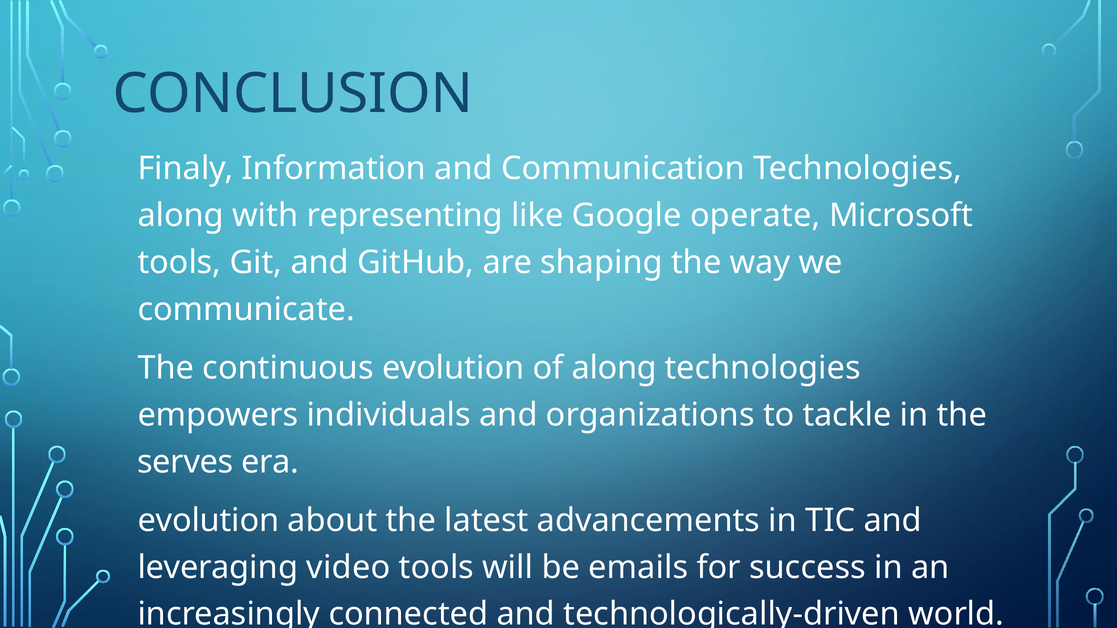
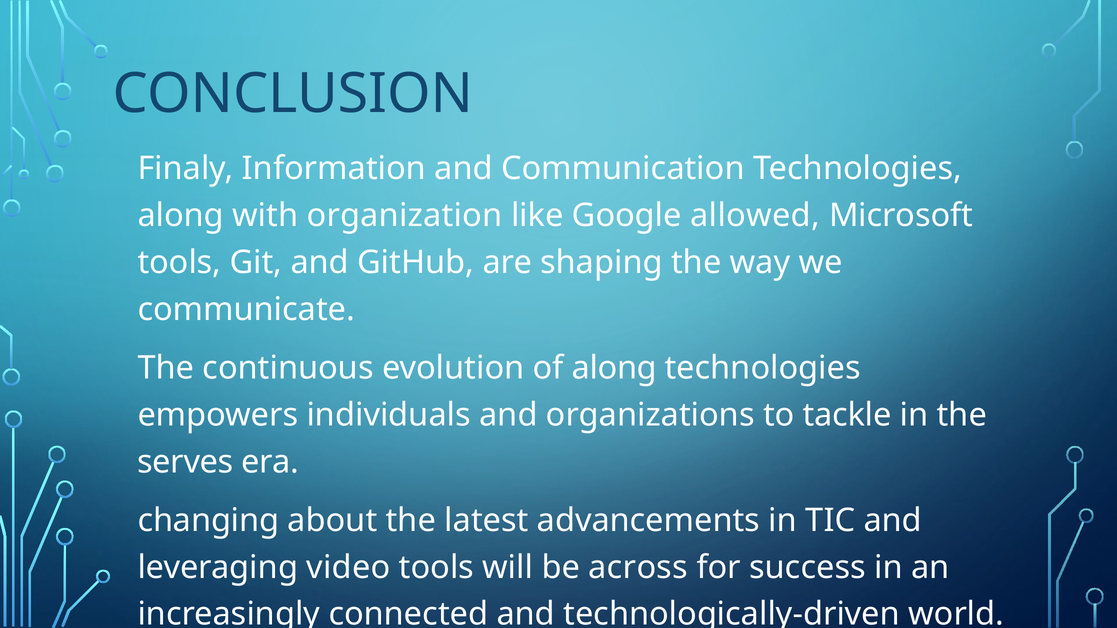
representing: representing -> organization
operate: operate -> allowed
evolution at (208, 521): evolution -> changing
emails: emails -> across
